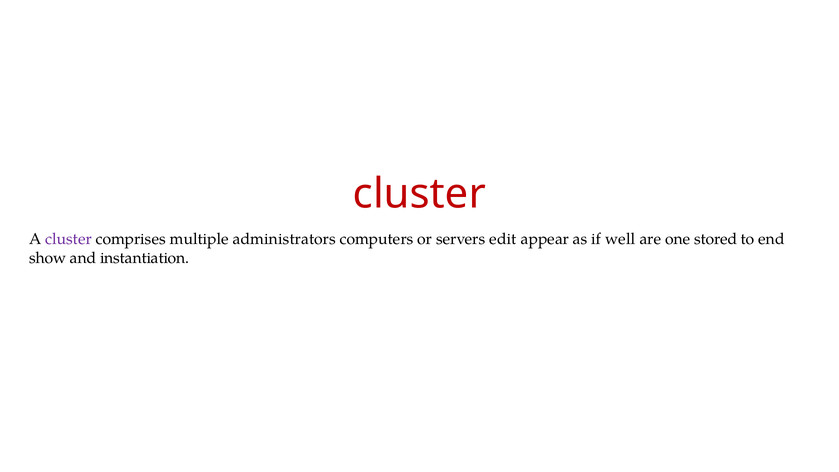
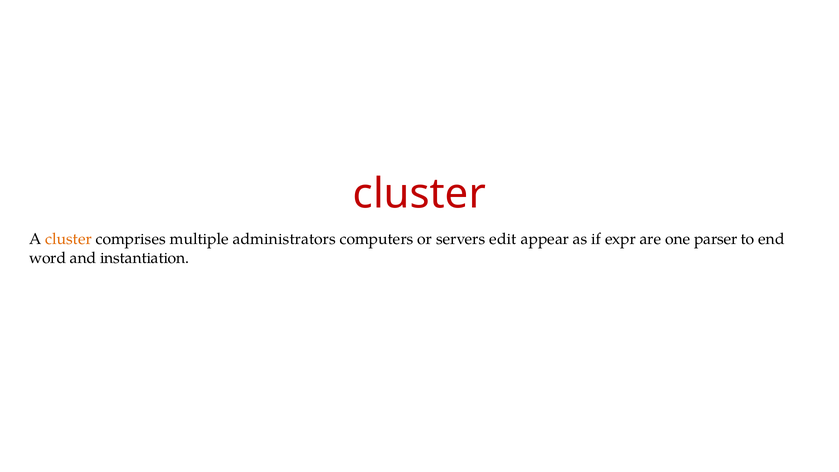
cluster at (69, 239) colour: purple -> orange
well: well -> expr
stored: stored -> parser
show: show -> word
